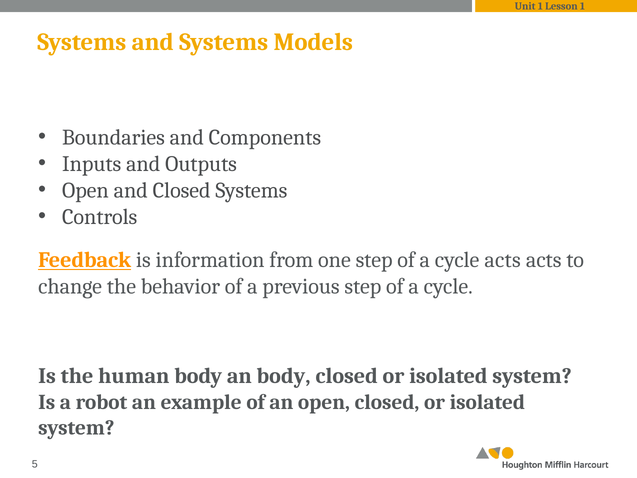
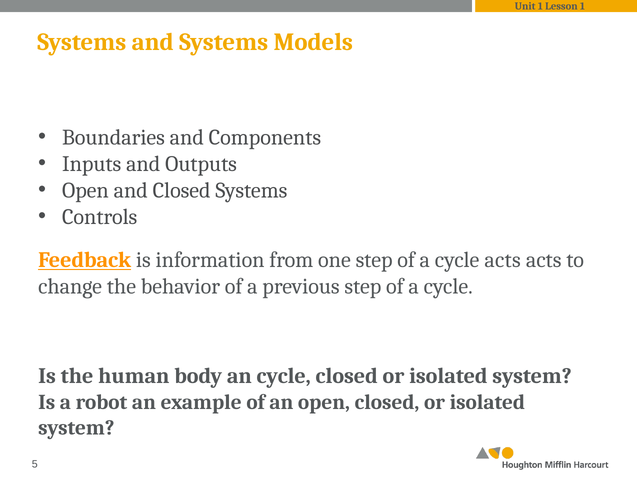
an body: body -> cycle
